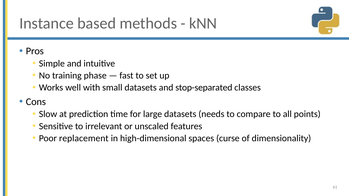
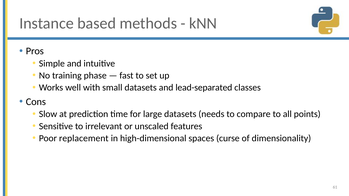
stop-separated: stop-separated -> lead-separated
